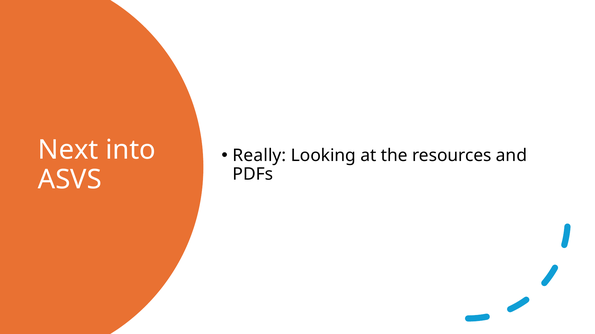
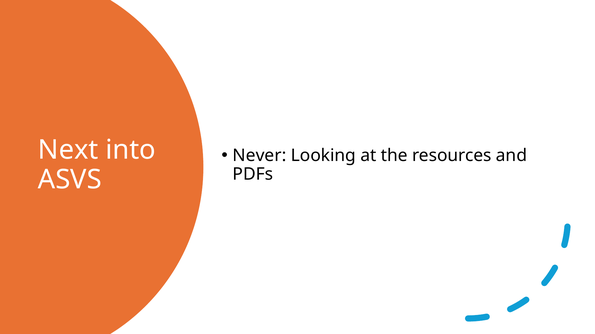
Really: Really -> Never
